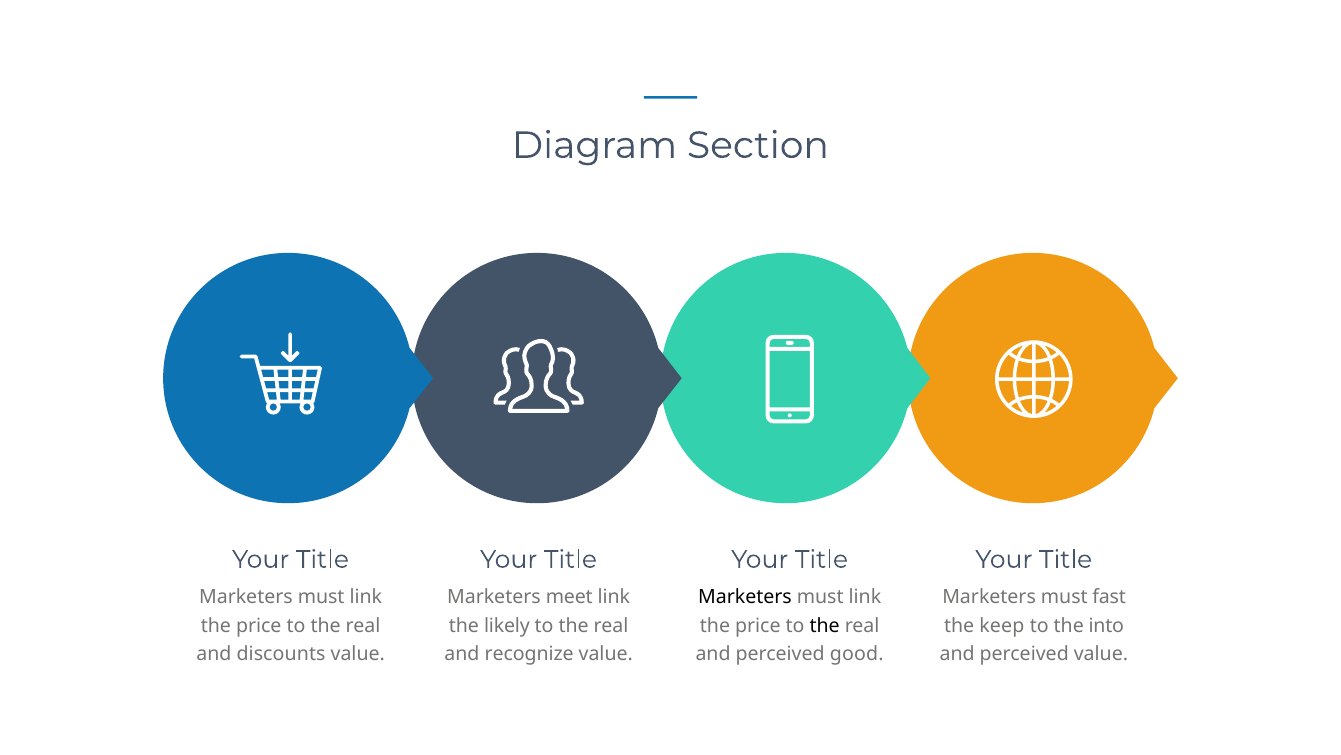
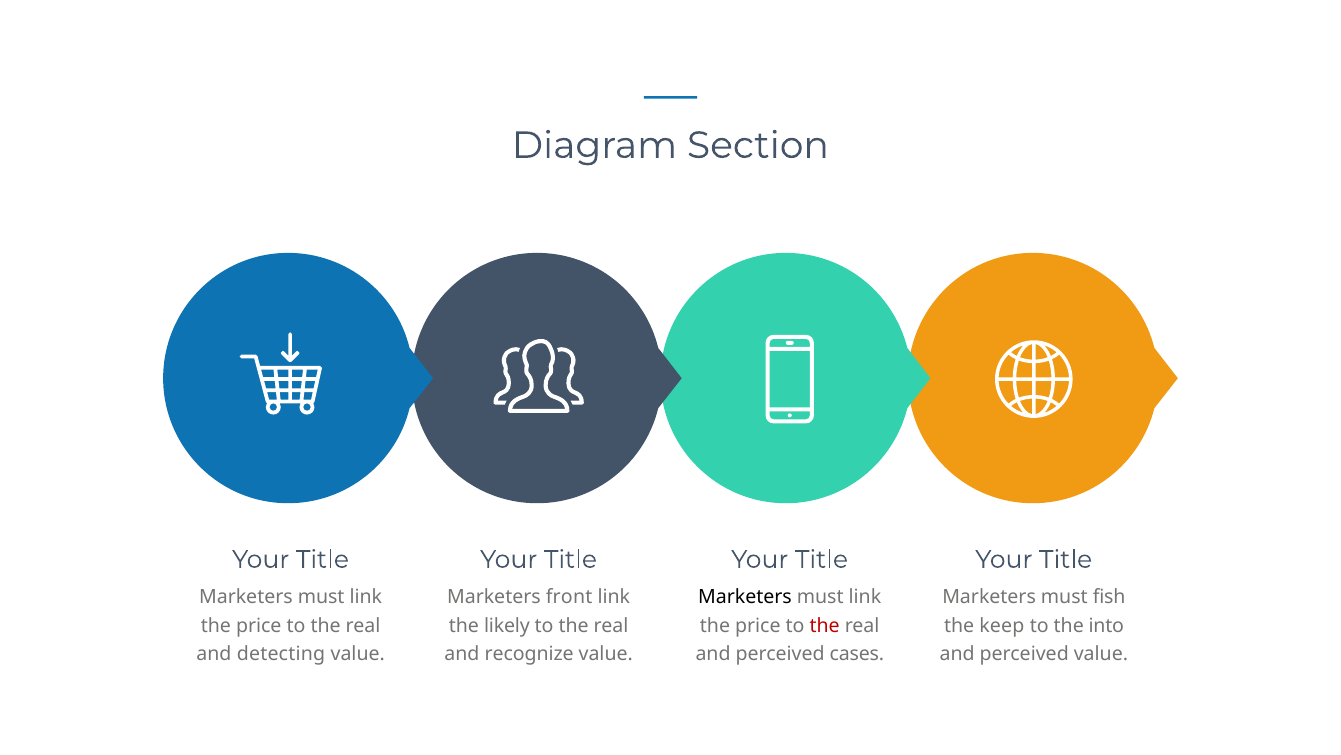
meet: meet -> front
fast: fast -> fish
the at (825, 625) colour: black -> red
discounts: discounts -> detecting
good: good -> cases
